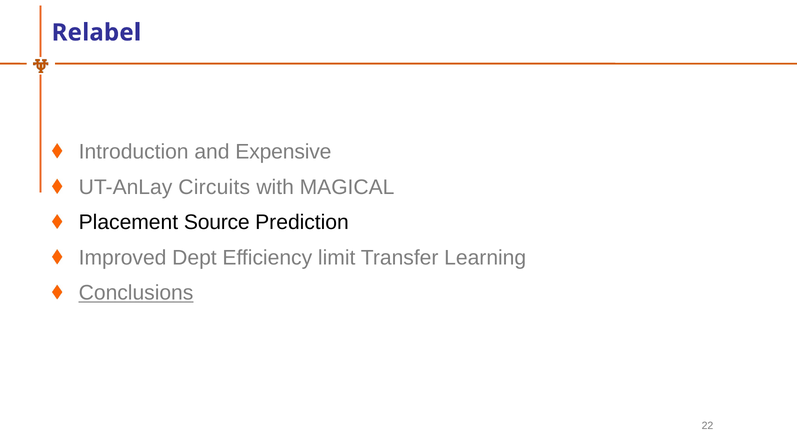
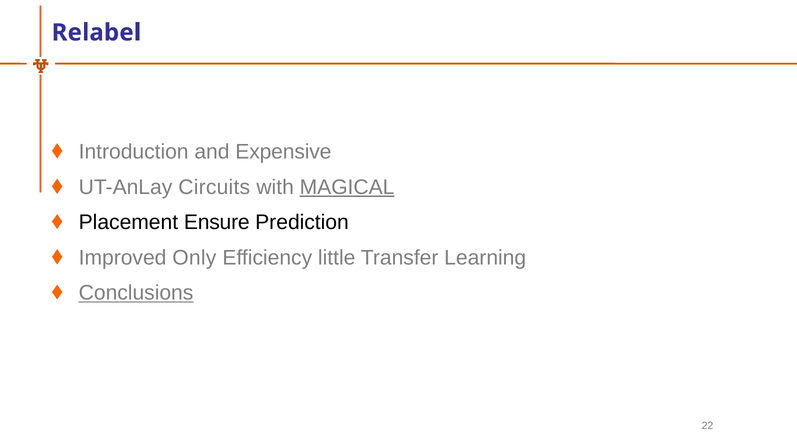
MAGICAL underline: none -> present
Source: Source -> Ensure
Dept: Dept -> Only
limit: limit -> little
